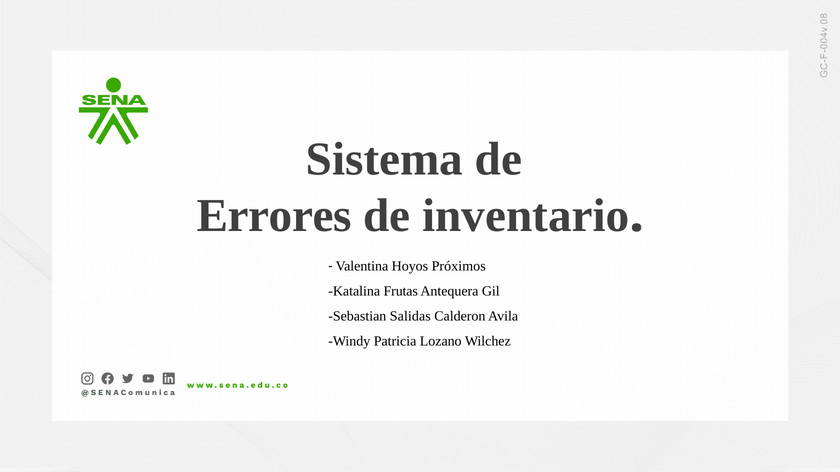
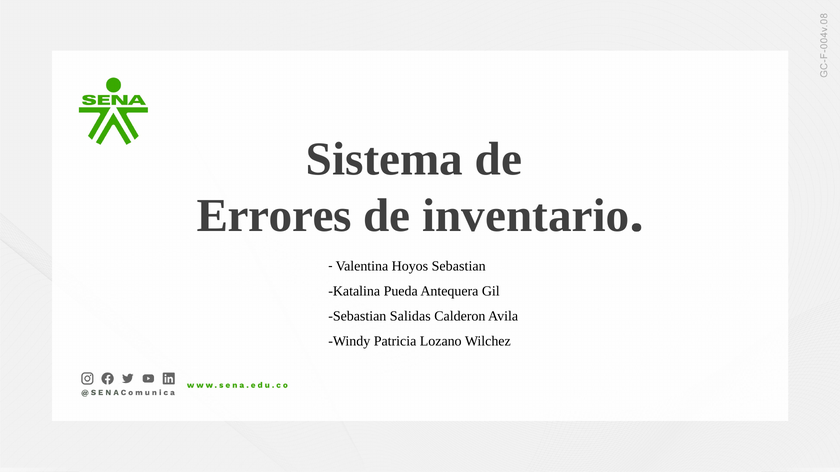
Hoyos Próximos: Próximos -> Sebastian
Frutas: Frutas -> Pueda
